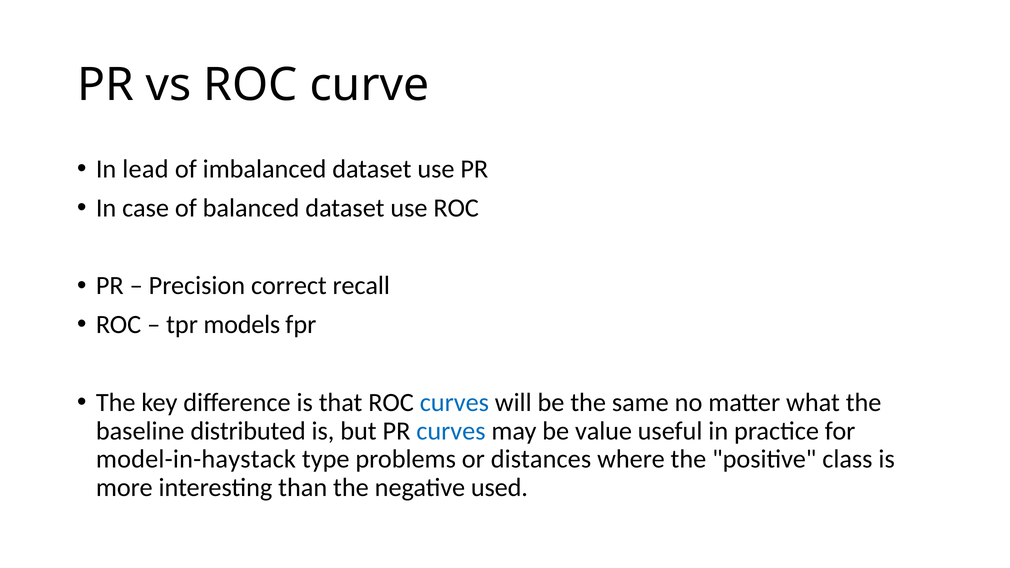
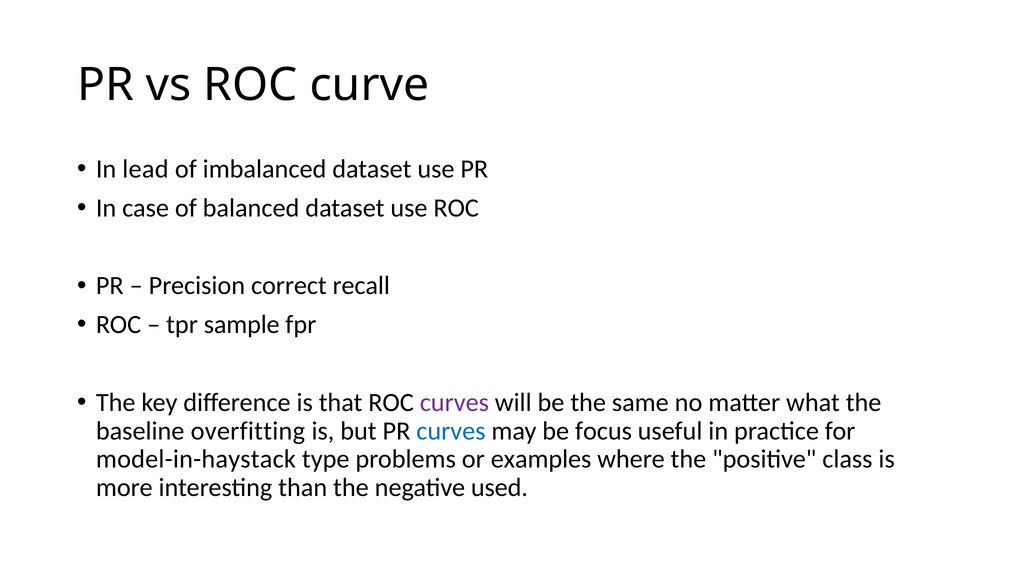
models: models -> sample
curves at (454, 403) colour: blue -> purple
distributed: distributed -> overfitting
value: value -> focus
distances: distances -> examples
